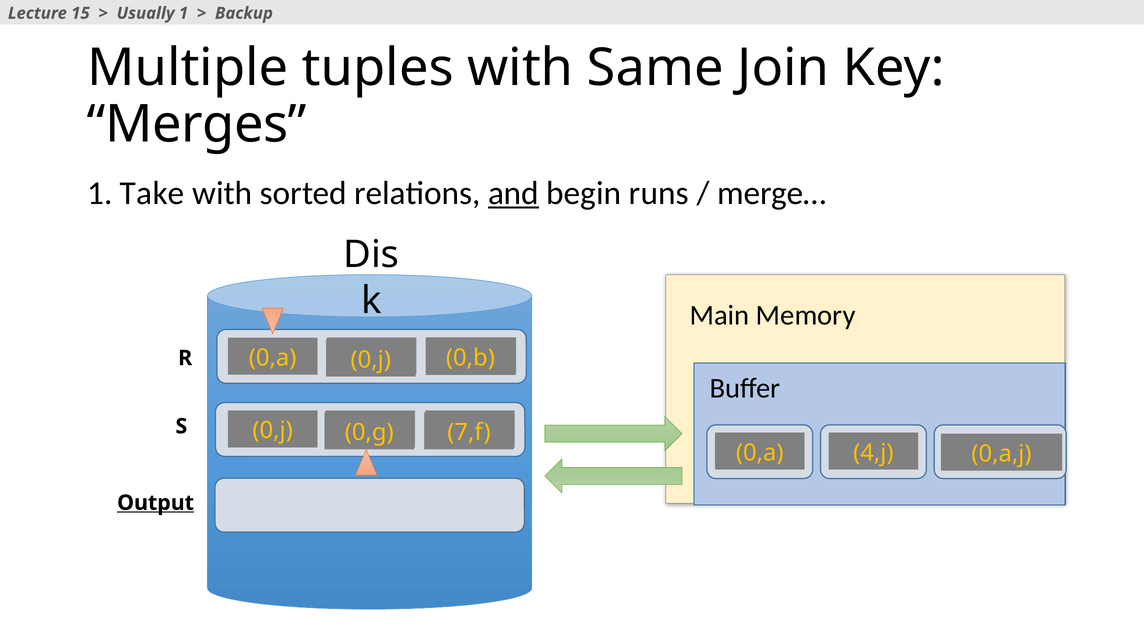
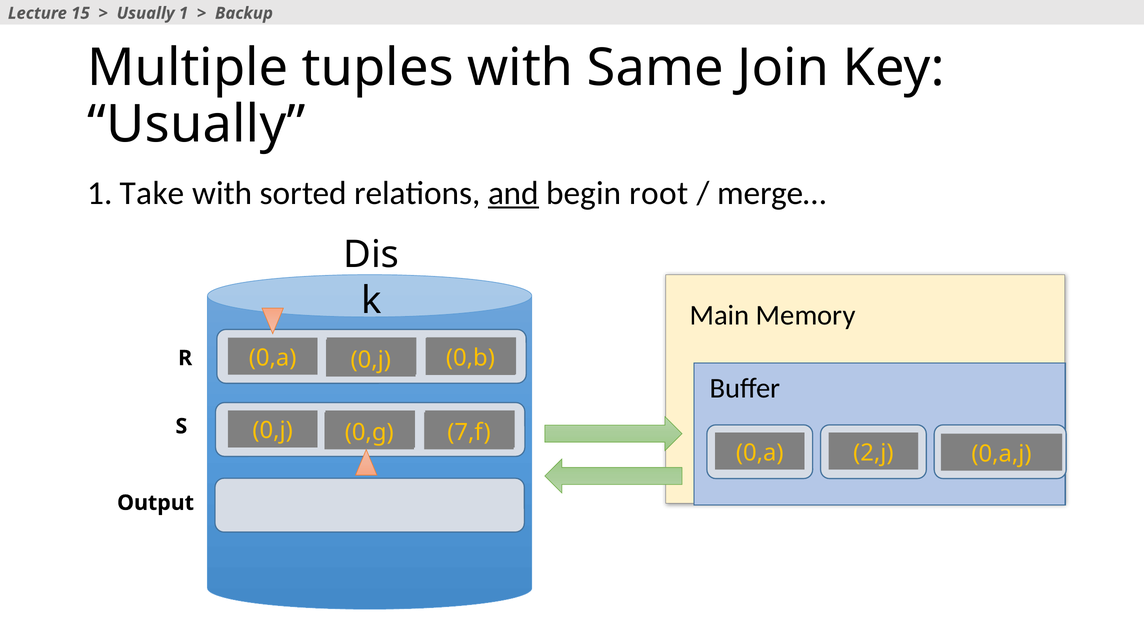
Merges at (197, 124): Merges -> Usually
runs: runs -> root
4,j: 4,j -> 2,j
Output underline: present -> none
